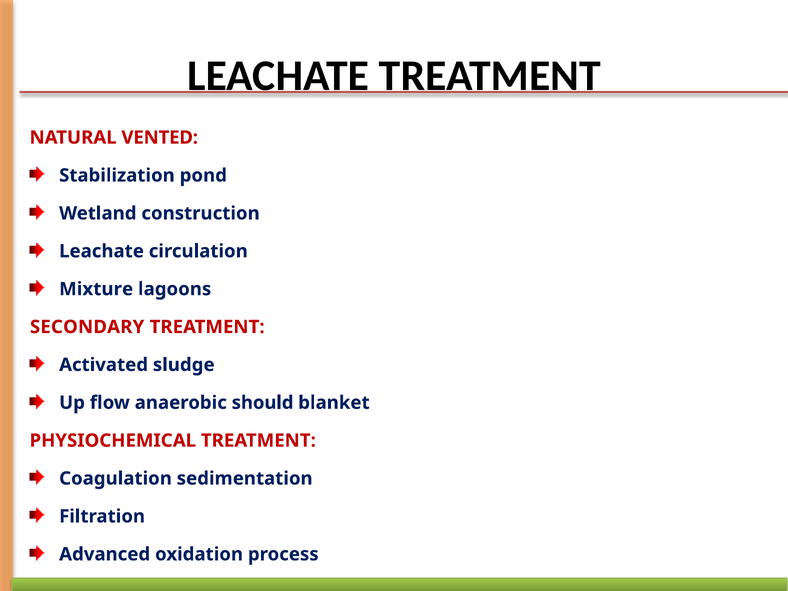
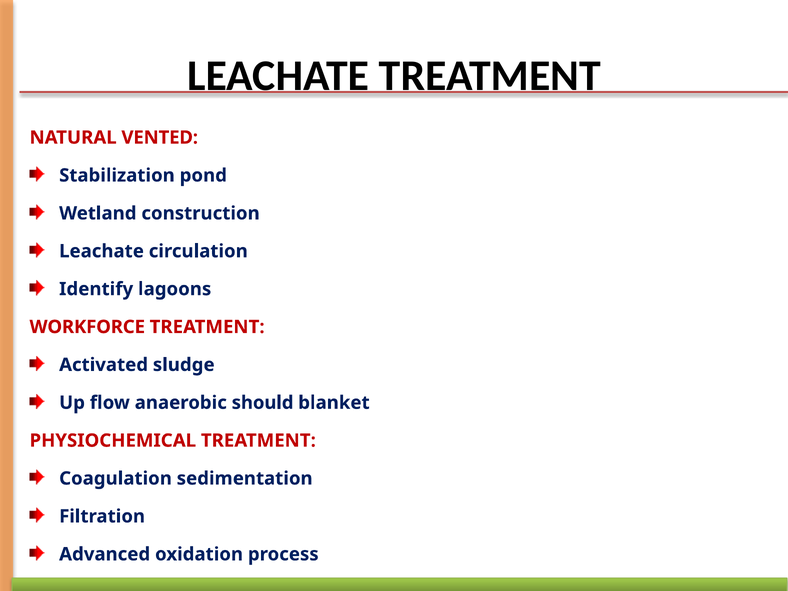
Mixture: Mixture -> Identify
SECONDARY: SECONDARY -> WORKFORCE
